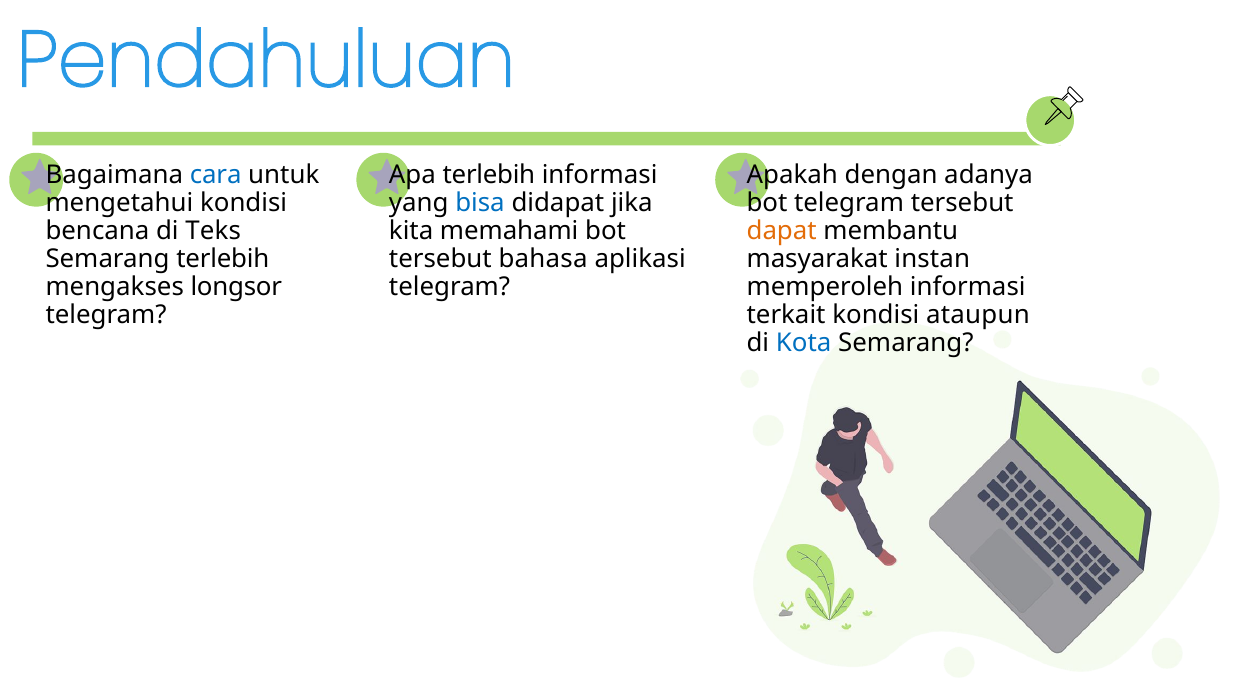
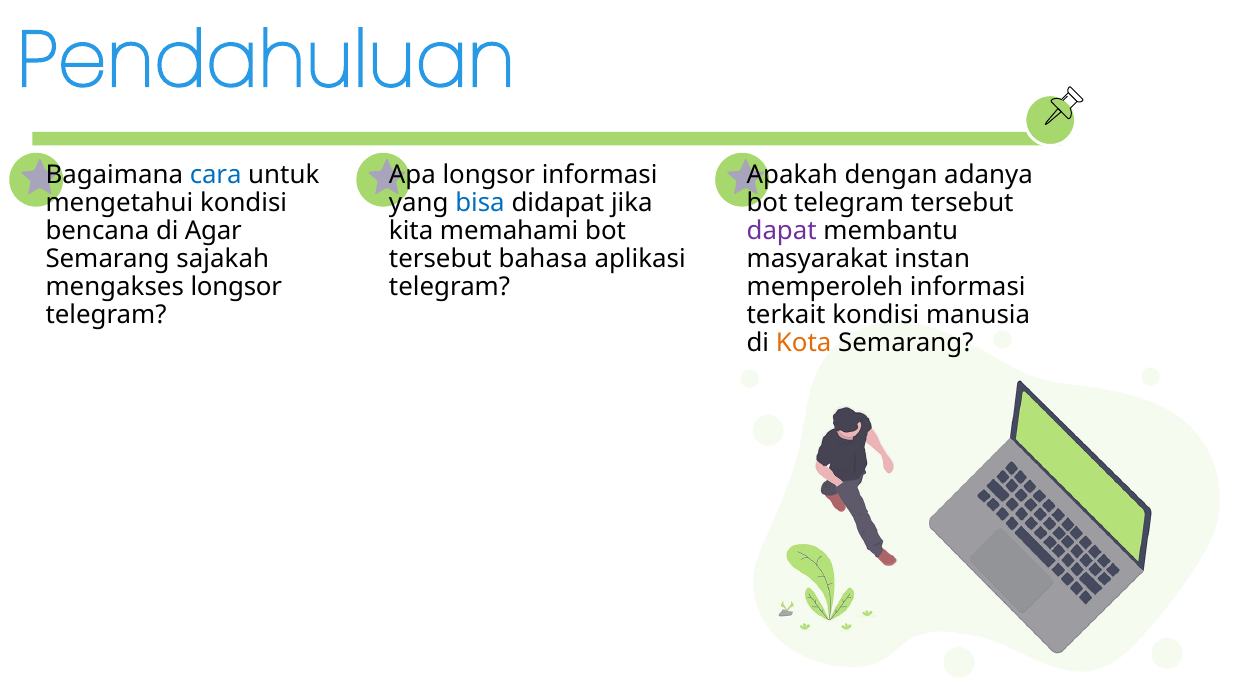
Apa terlebih: terlebih -> longsor
Teks: Teks -> Agar
dapat colour: orange -> purple
Semarang terlebih: terlebih -> sajakah
ataupun: ataupun -> manusia
Kota colour: blue -> orange
